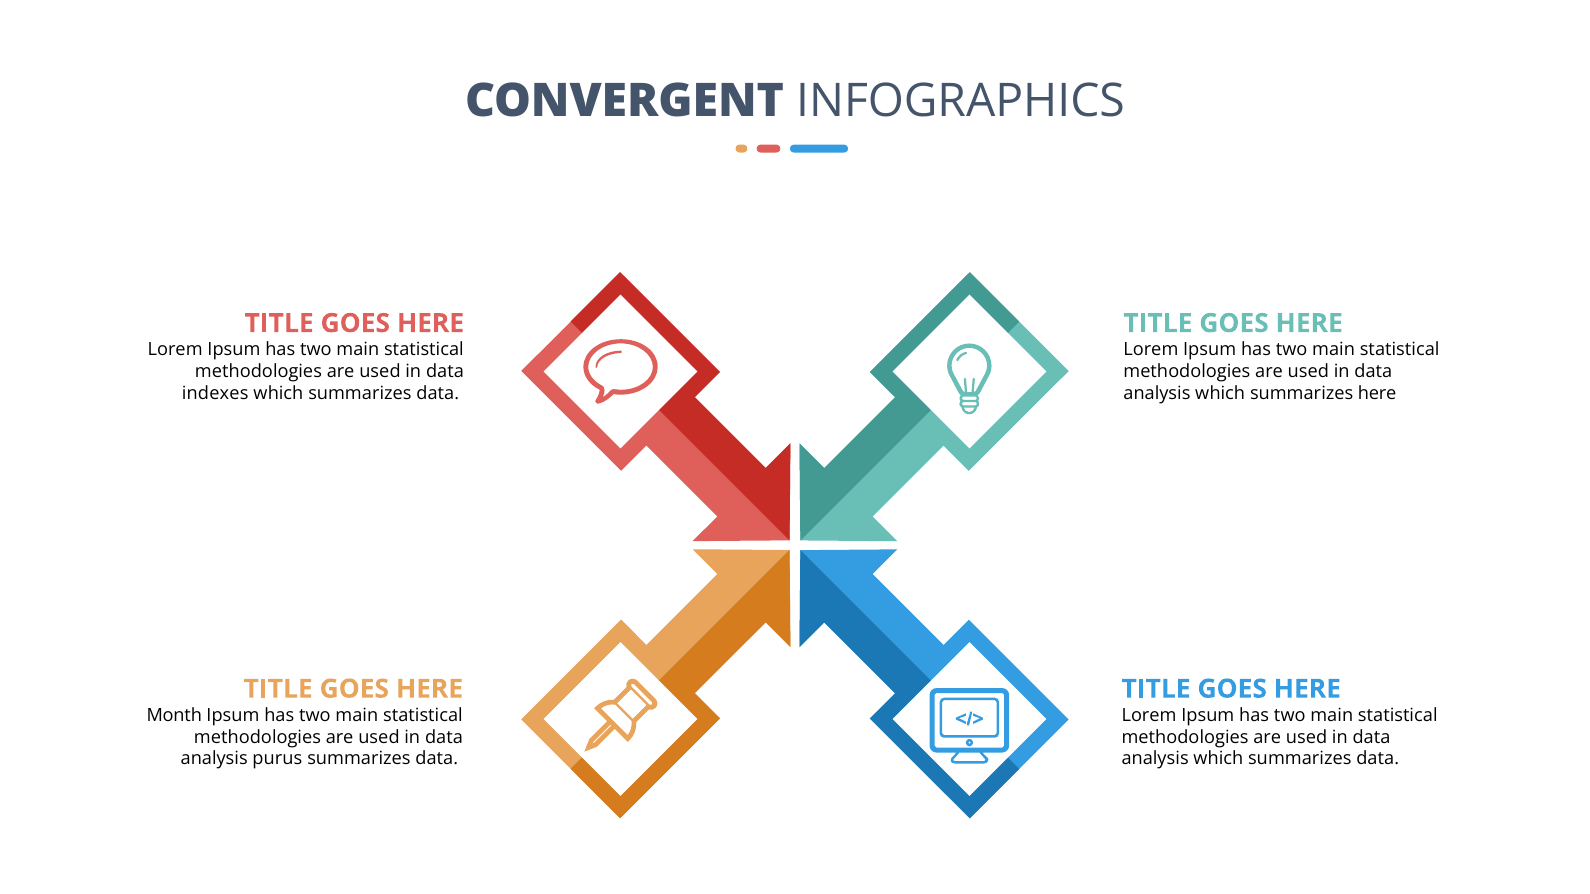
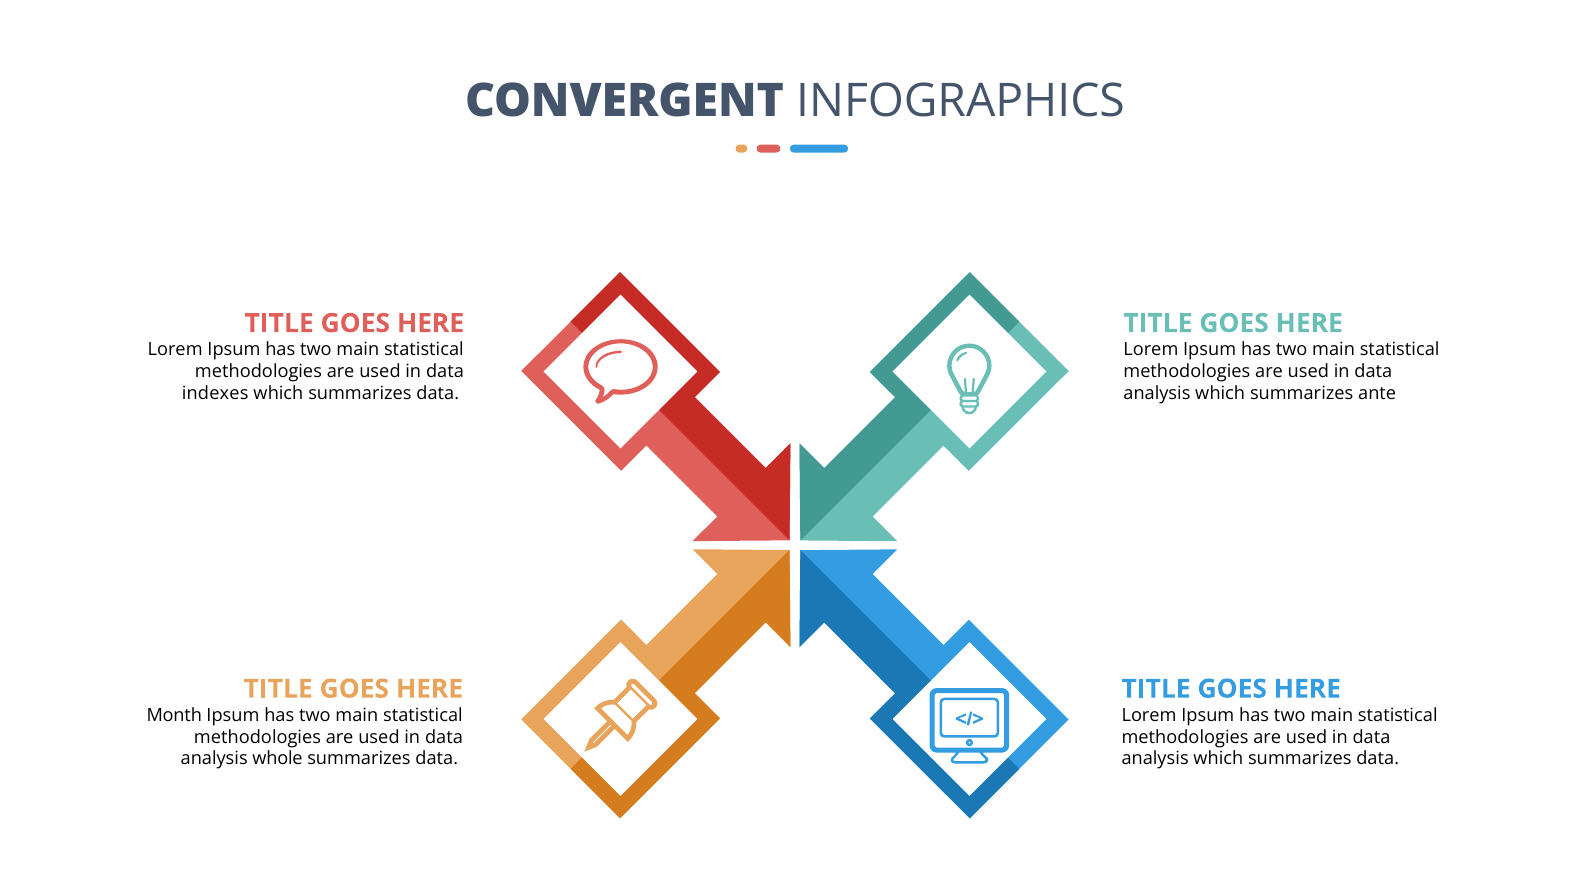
summarizes here: here -> ante
purus: purus -> whole
